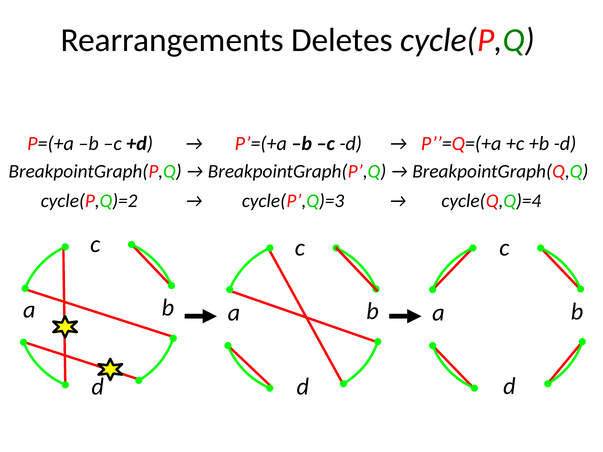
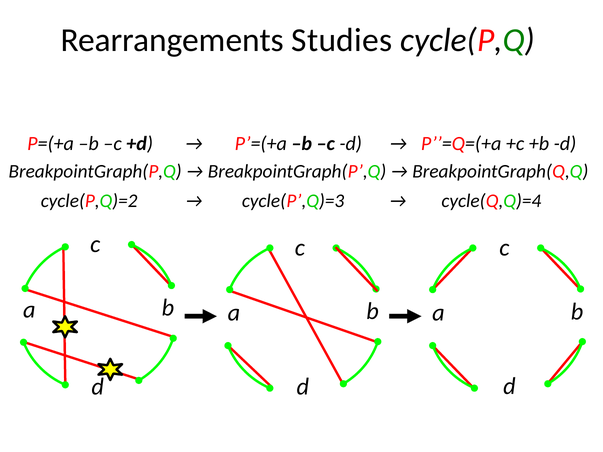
Deletes: Deletes -> Studies
